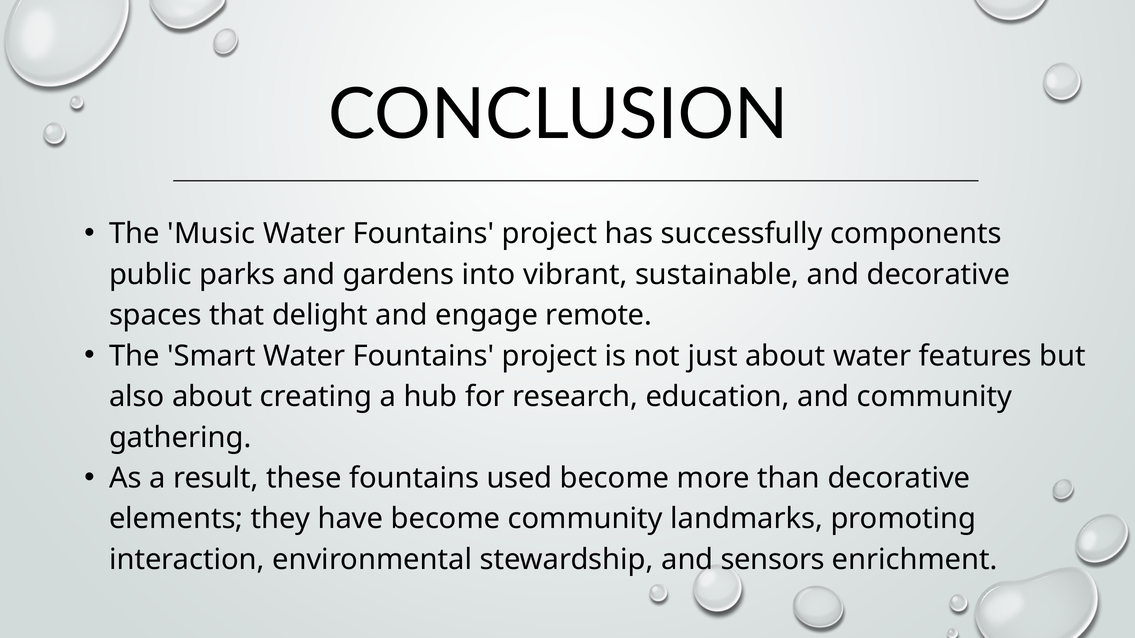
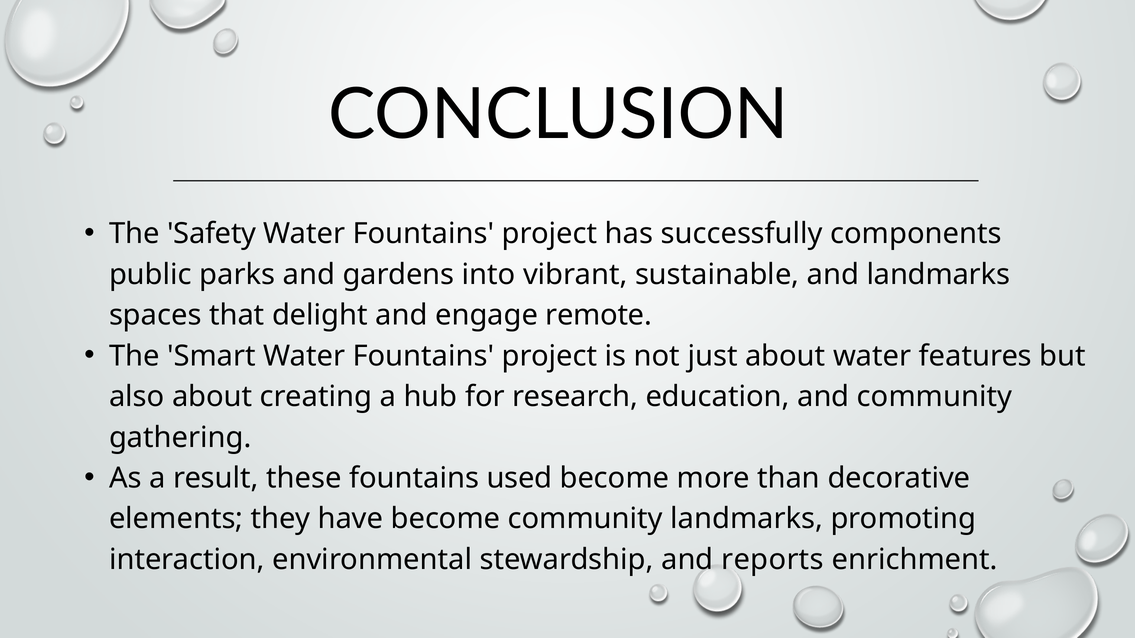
Music: Music -> Safety
and decorative: decorative -> landmarks
sensors: sensors -> reports
